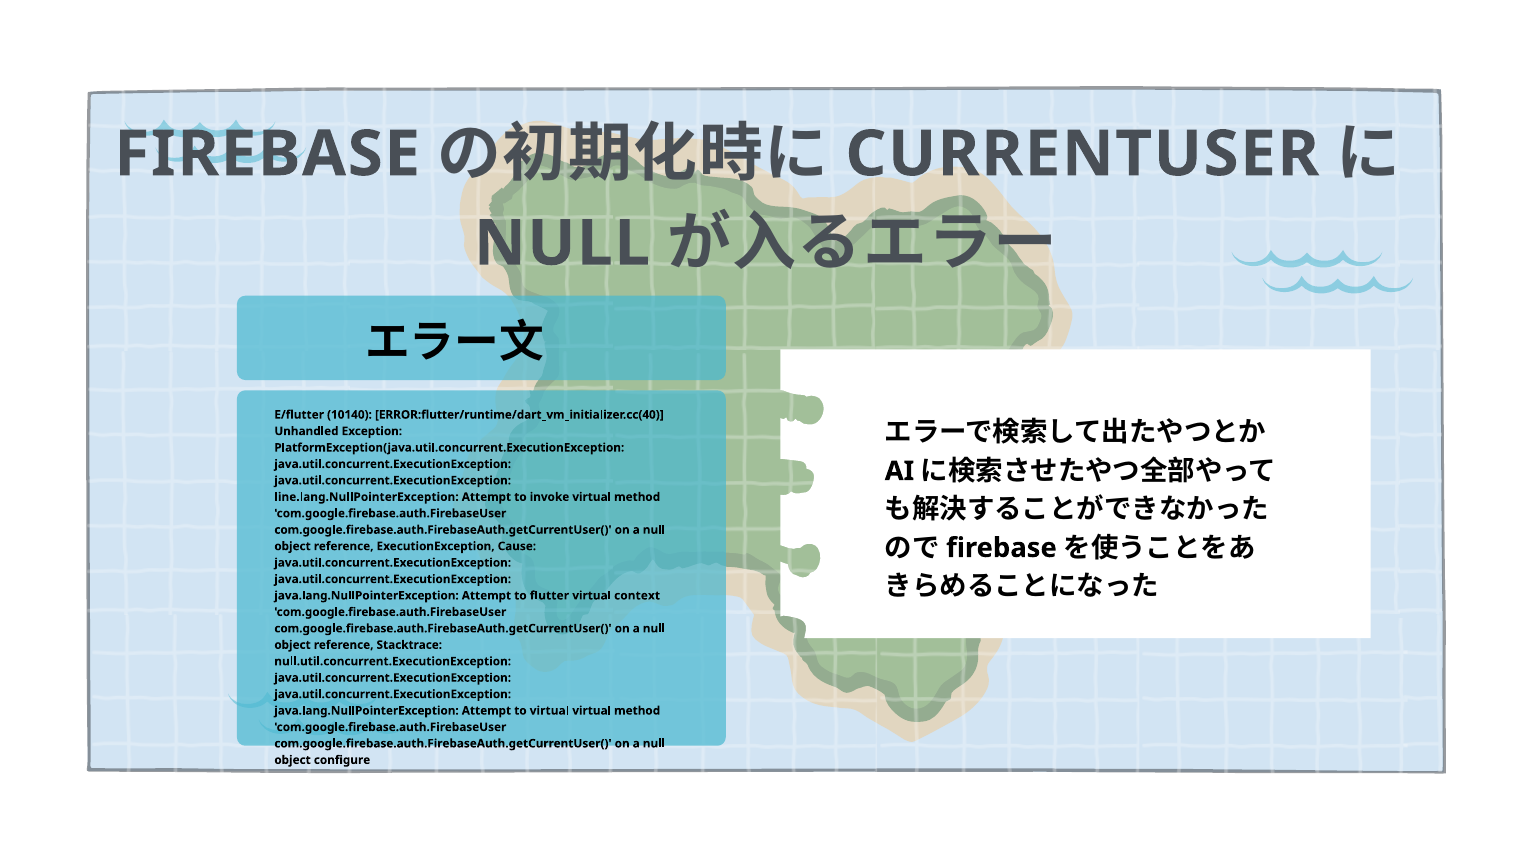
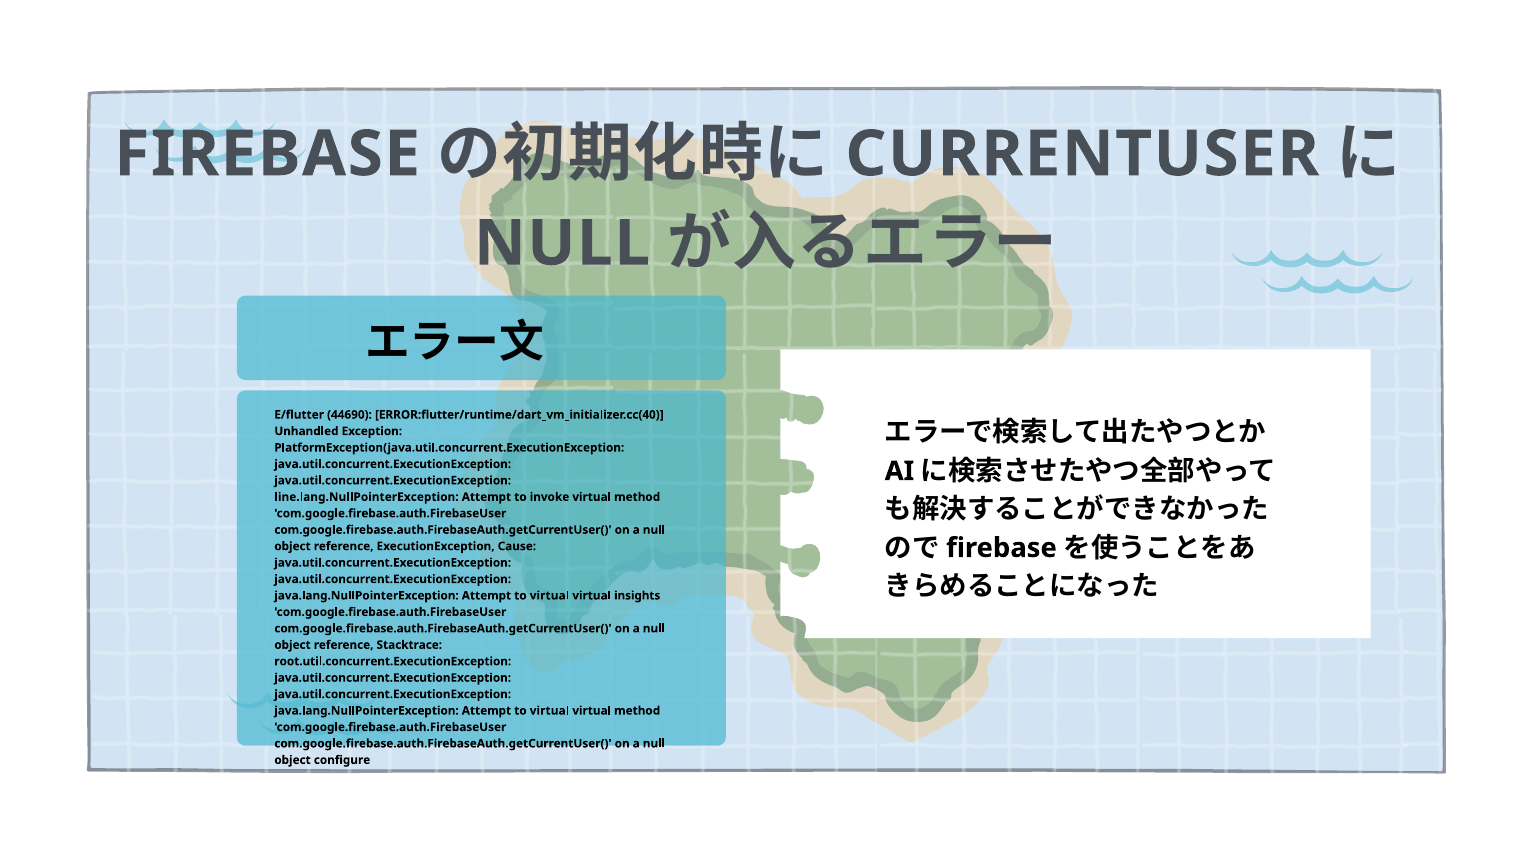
10140: 10140 -> 44690
flutter at (549, 595): flutter -> virtual
context: context -> insights
null.util.concurrent.ExecutionException: null.util.concurrent.ExecutionException -> root.util.concurrent.ExecutionException
